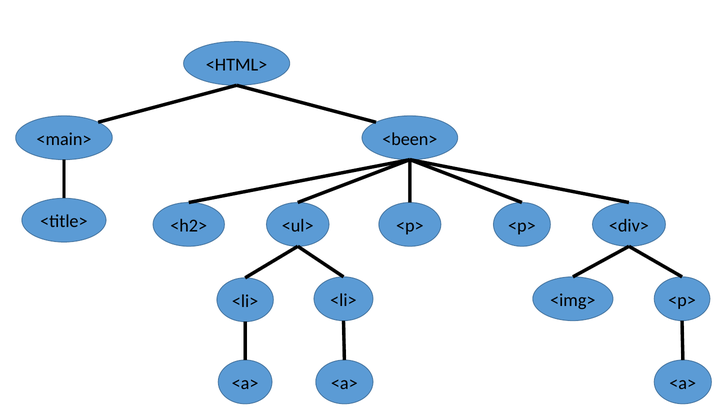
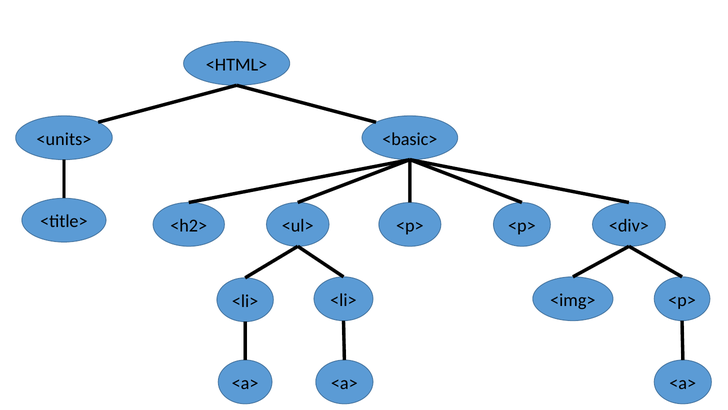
<main>: <main> -> <units>
<been>: <been> -> <basic>
